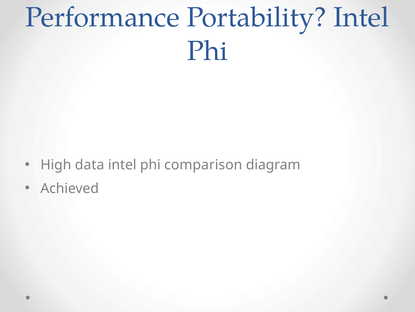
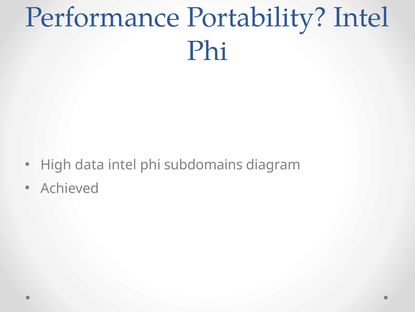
comparison: comparison -> subdomains
